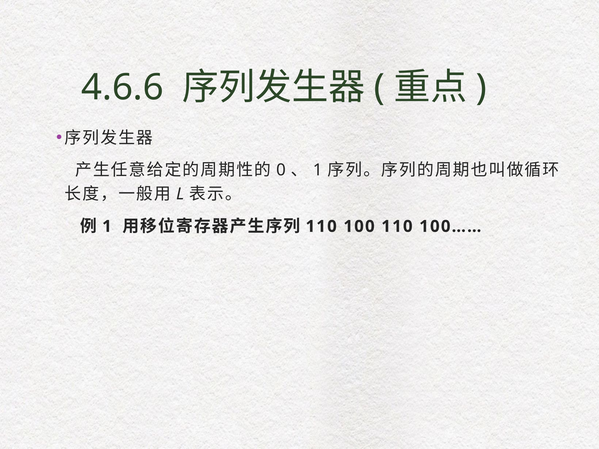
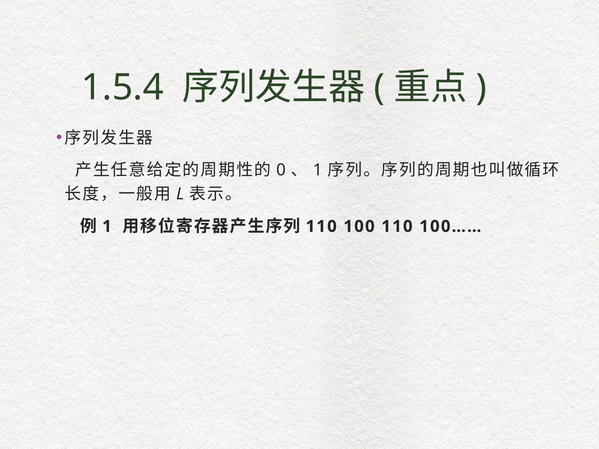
4.6.6: 4.6.6 -> 1.5.4
